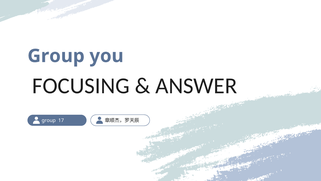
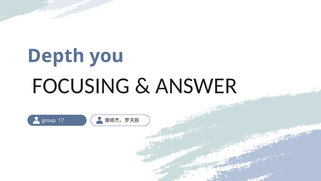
Group at (56, 56): Group -> Depth
